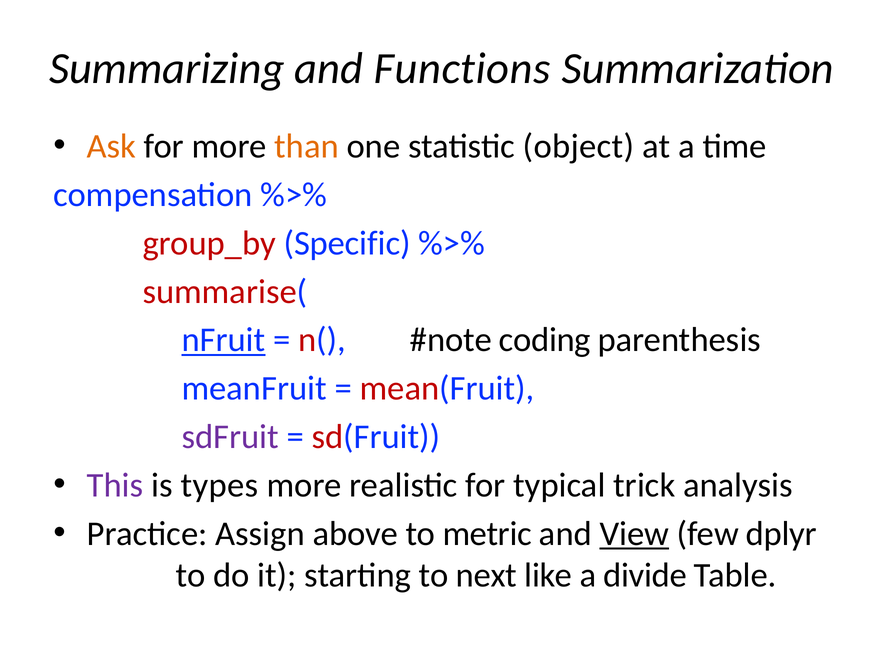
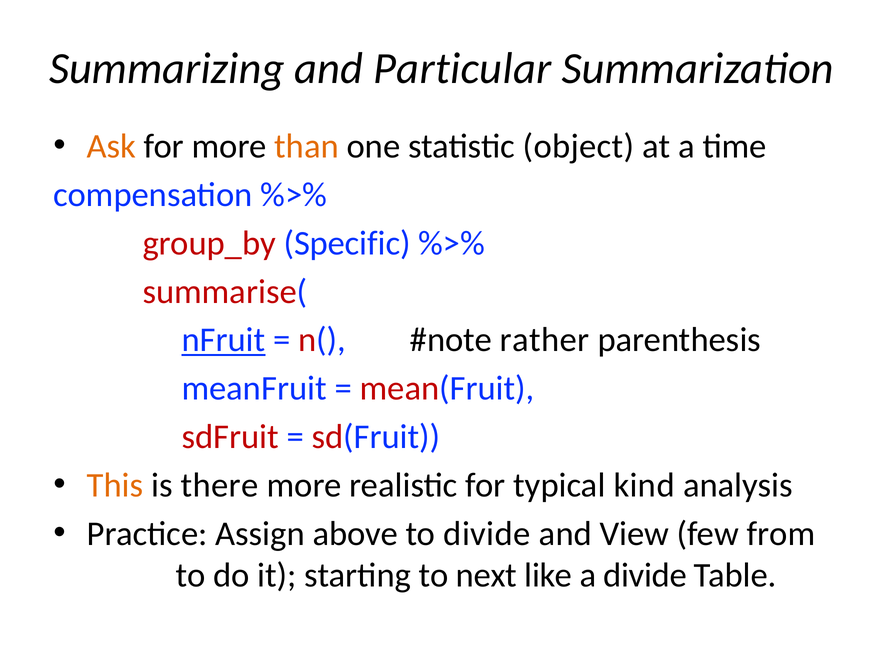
Functions: Functions -> Particular
coding: coding -> rather
sdFruit colour: purple -> red
This colour: purple -> orange
types: types -> there
trick: trick -> kind
to metric: metric -> divide
View underline: present -> none
dplyr: dplyr -> from
